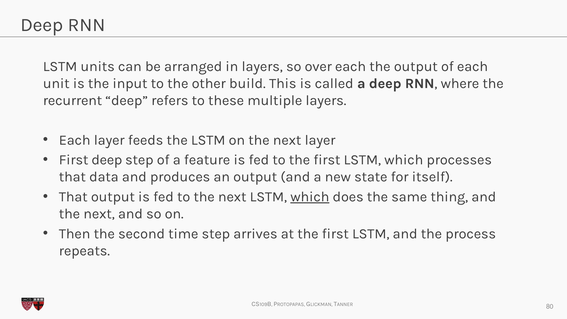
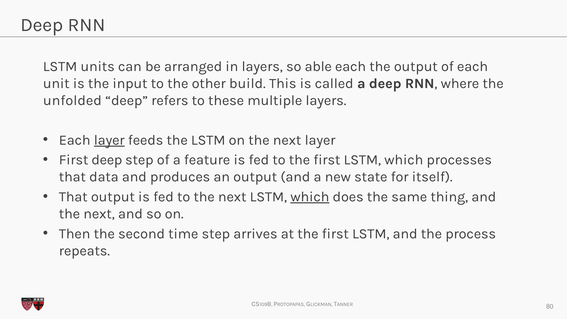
over: over -> able
recurrent: recurrent -> unfolded
layer at (109, 140) underline: none -> present
